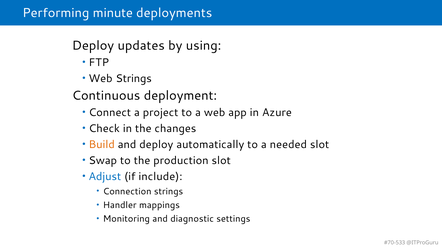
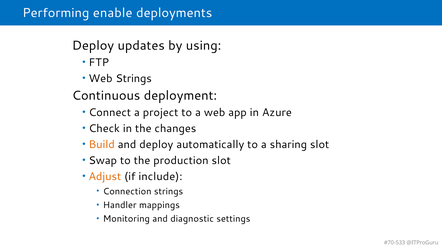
minute: minute -> enable
needed: needed -> sharing
Adjust colour: blue -> orange
